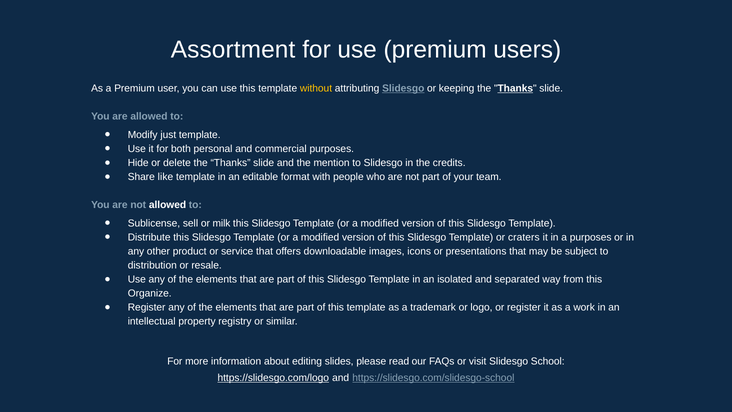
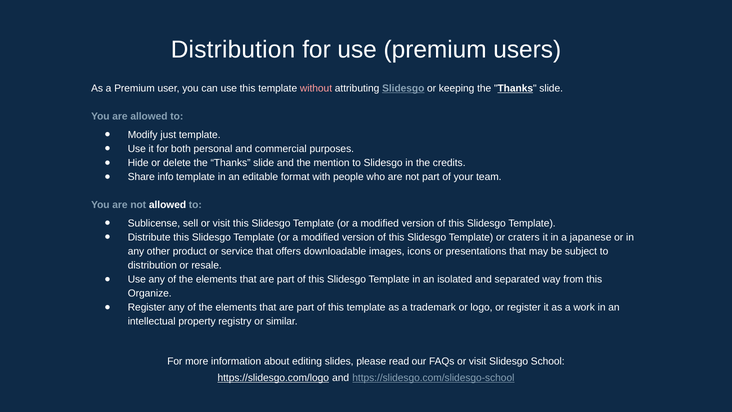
Assortment at (233, 50): Assortment -> Distribution
without colour: yellow -> pink
like: like -> info
sell or milk: milk -> visit
a purposes: purposes -> japanese
